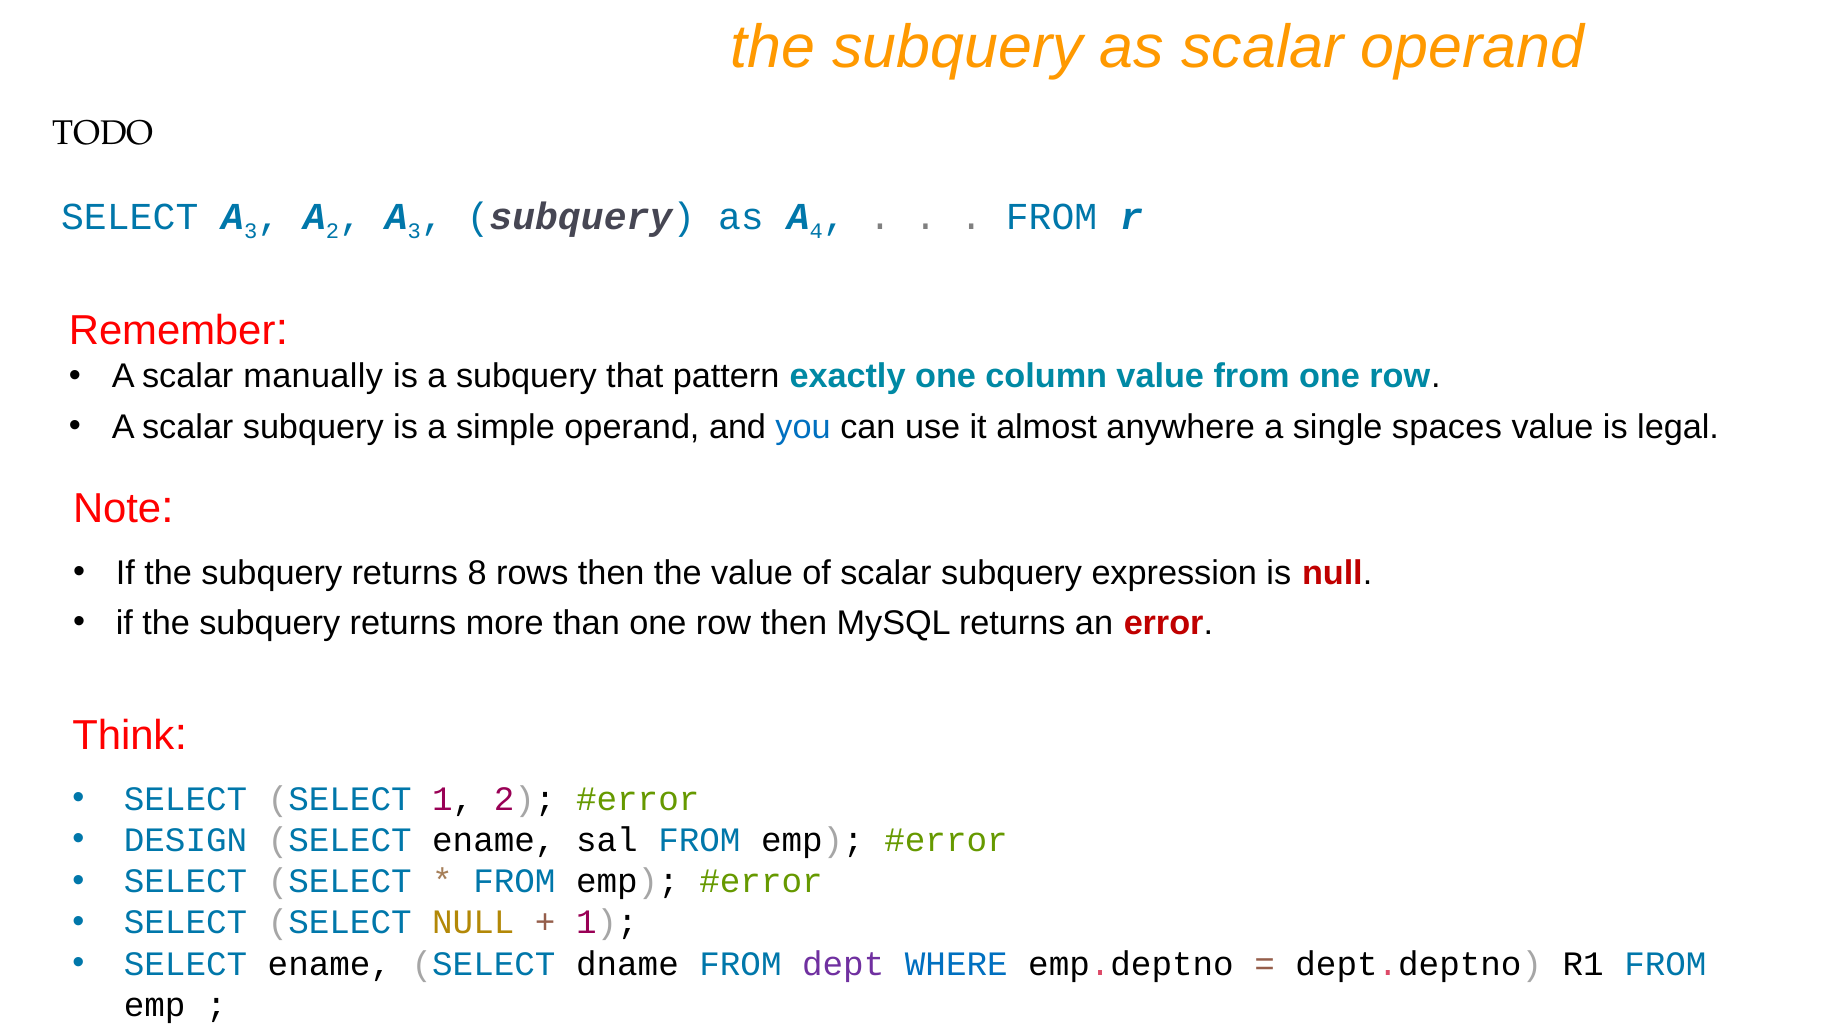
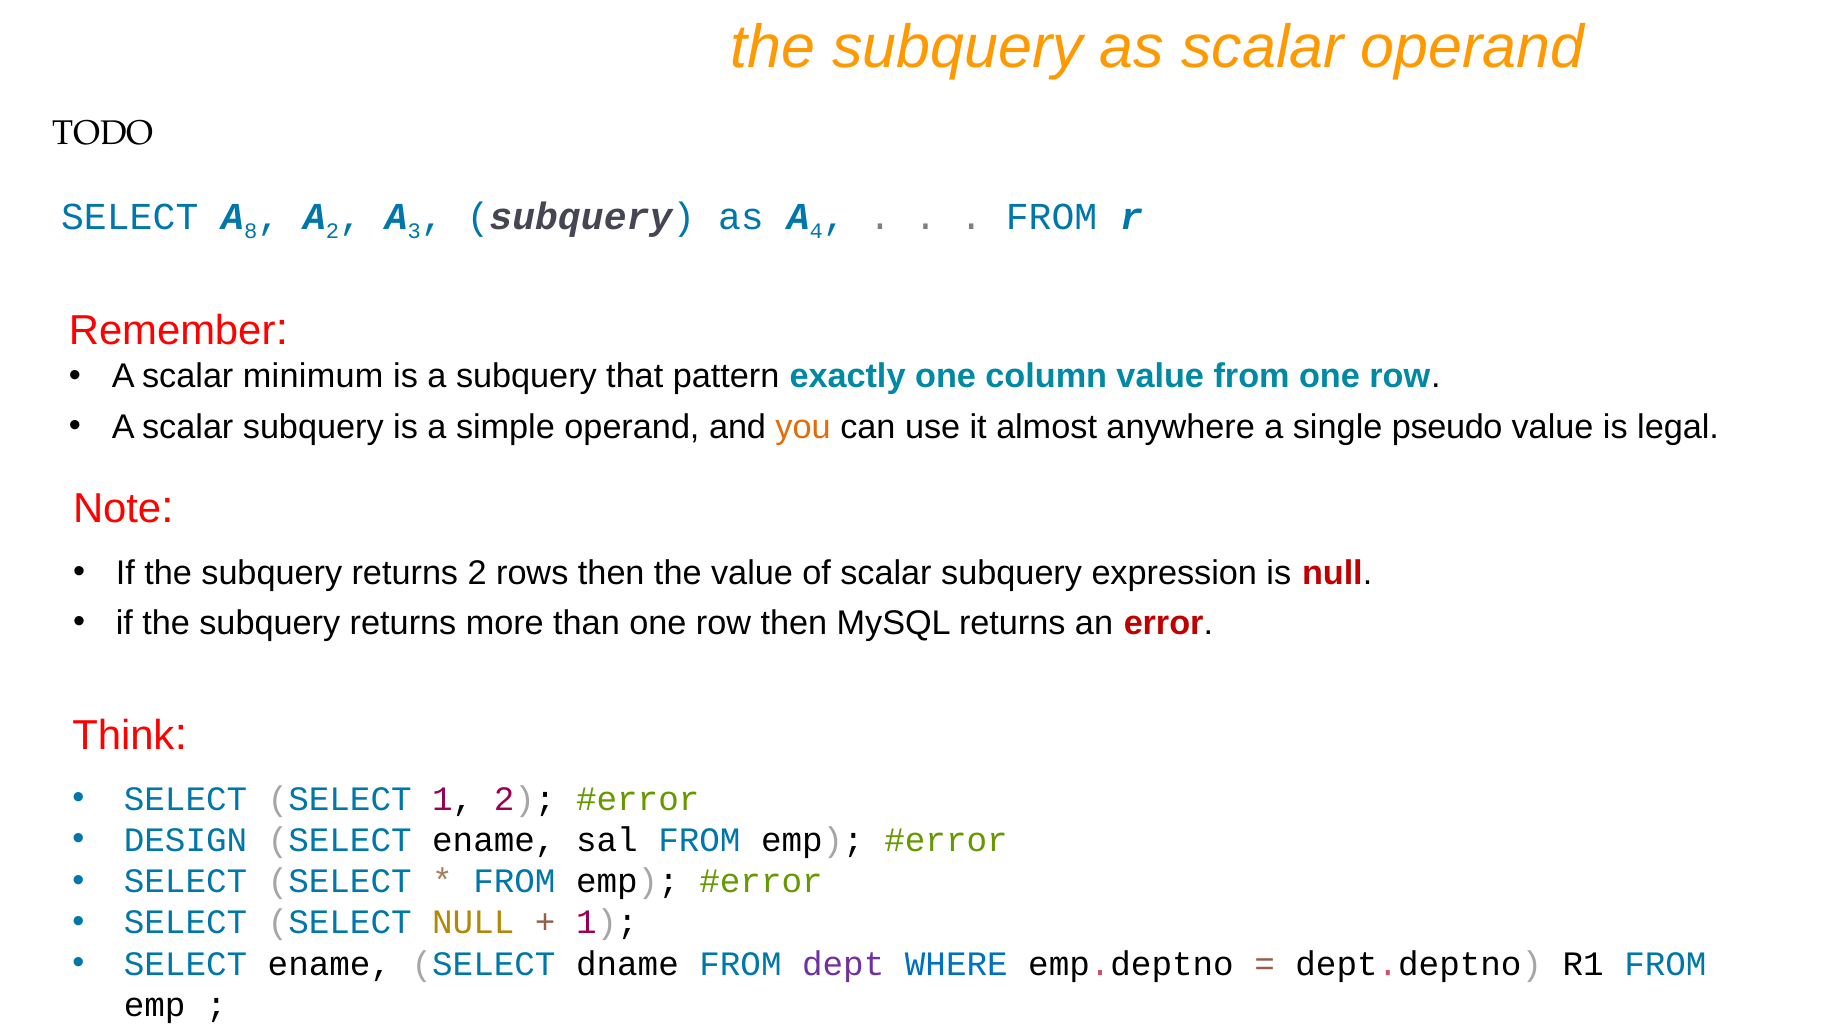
SELECT A 3: 3 -> 8
manually: manually -> minimum
you colour: blue -> orange
spaces: spaces -> pseudo
returns 8: 8 -> 2
